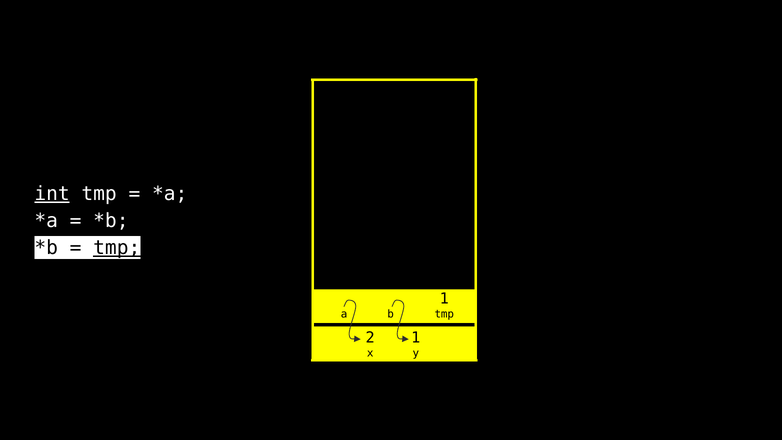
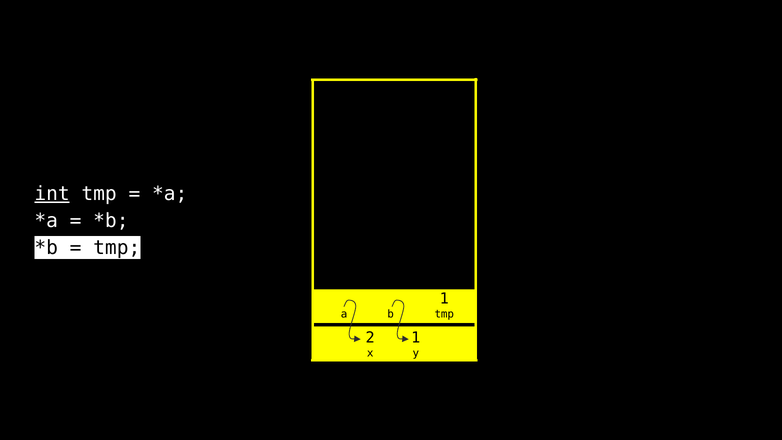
tmp at (117, 248) underline: present -> none
